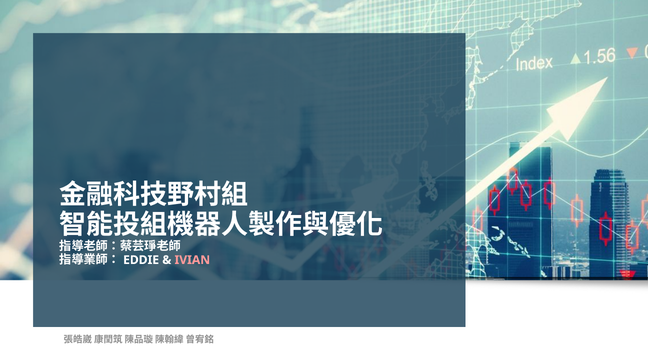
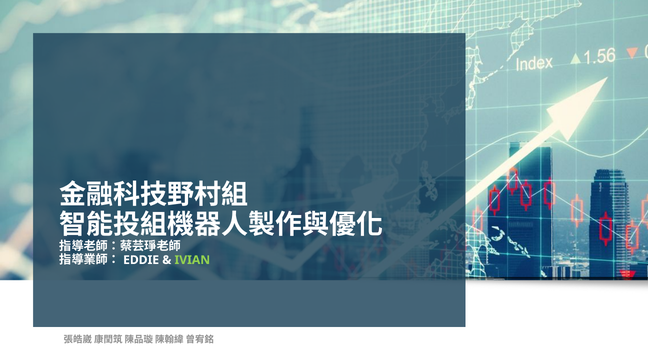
IVIAN colour: pink -> light green
